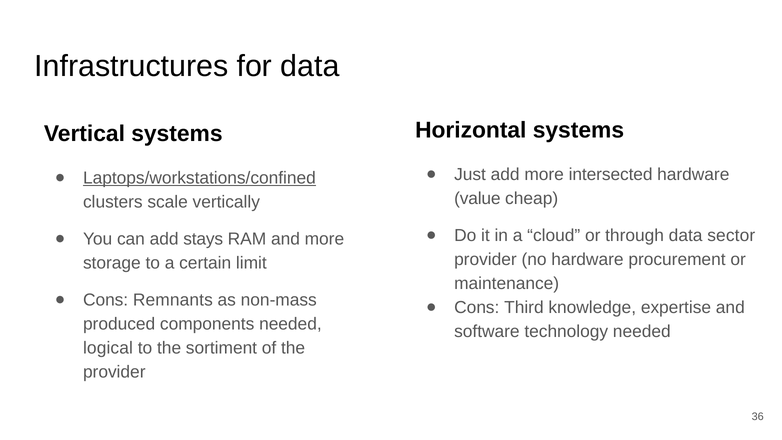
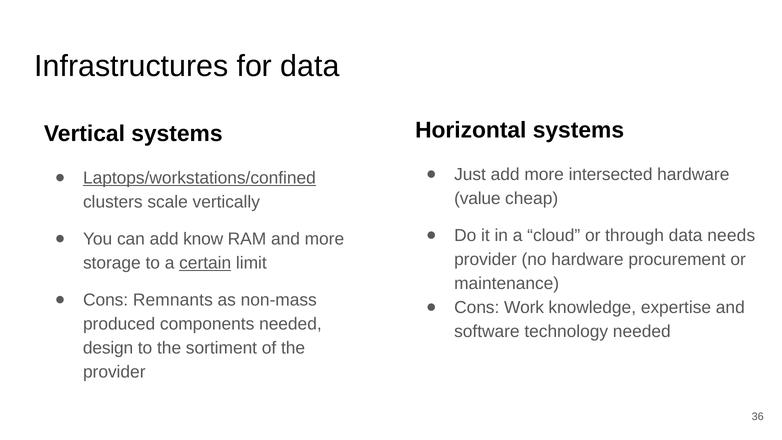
sector: sector -> needs
stays: stays -> know
certain underline: none -> present
Third: Third -> Work
logical: logical -> design
